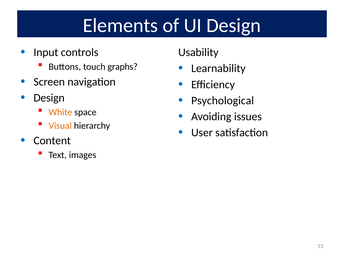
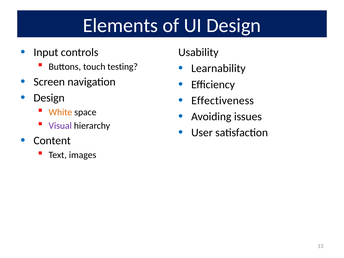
graphs: graphs -> testing
Psychological: Psychological -> Effectiveness
Visual colour: orange -> purple
